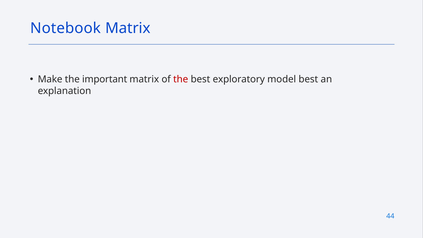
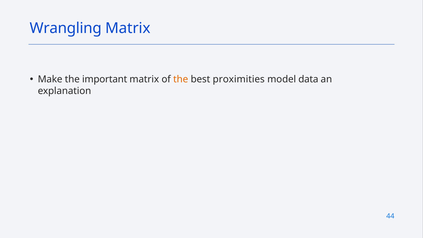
Notebook: Notebook -> Wrangling
the at (181, 79) colour: red -> orange
exploratory: exploratory -> proximities
model best: best -> data
